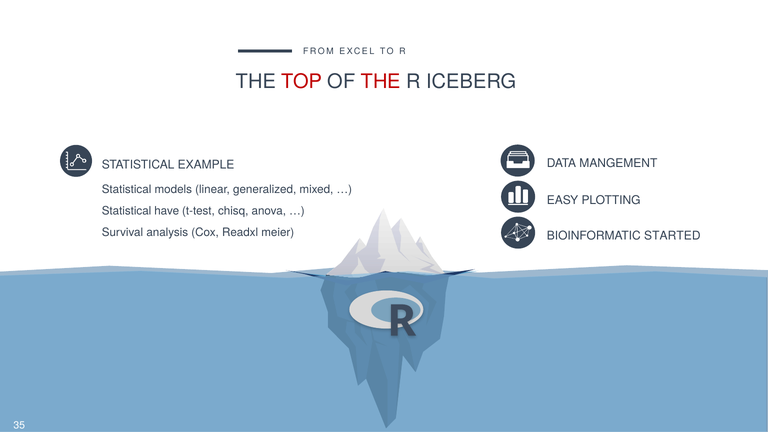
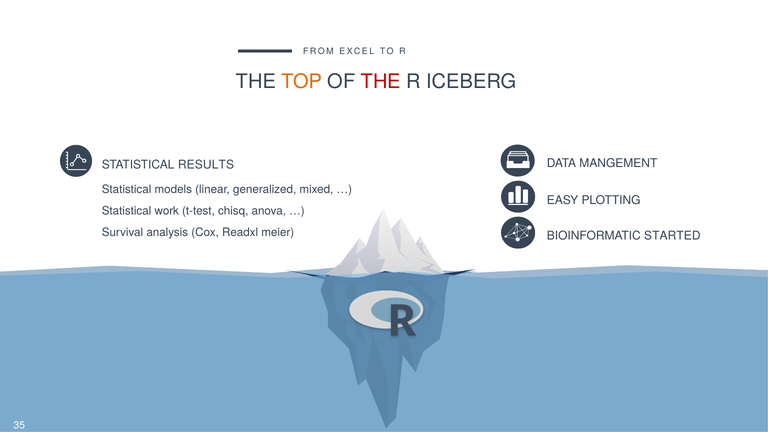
TOP colour: red -> orange
EXAMPLE: EXAMPLE -> RESULTS
have: have -> work
